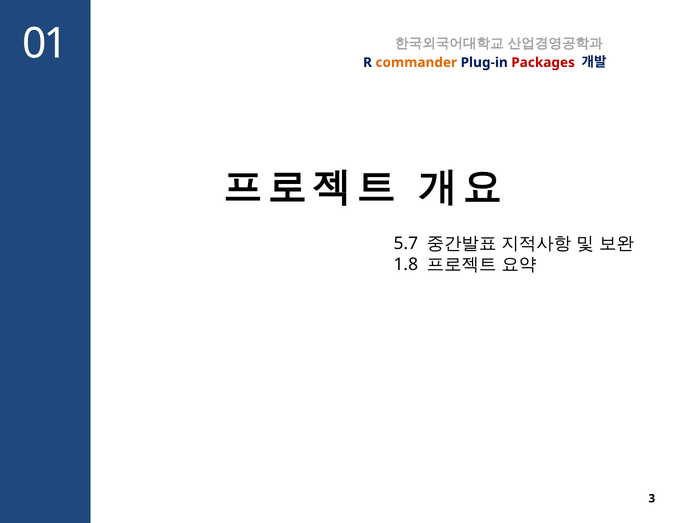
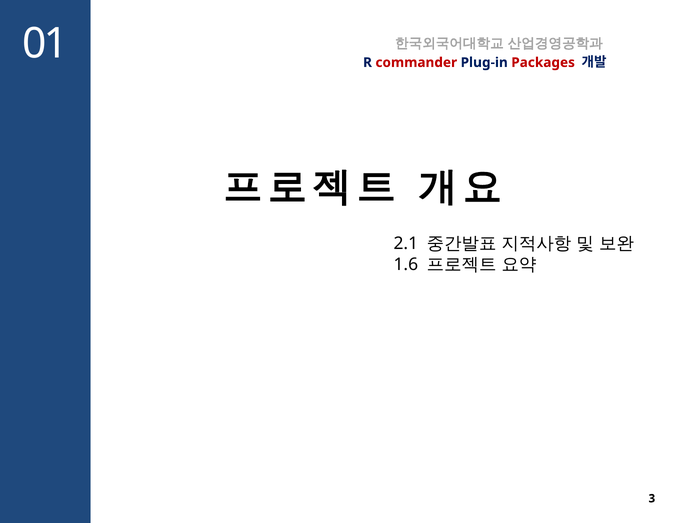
commander colour: orange -> red
5.7: 5.7 -> 2.1
1.8: 1.8 -> 1.6
